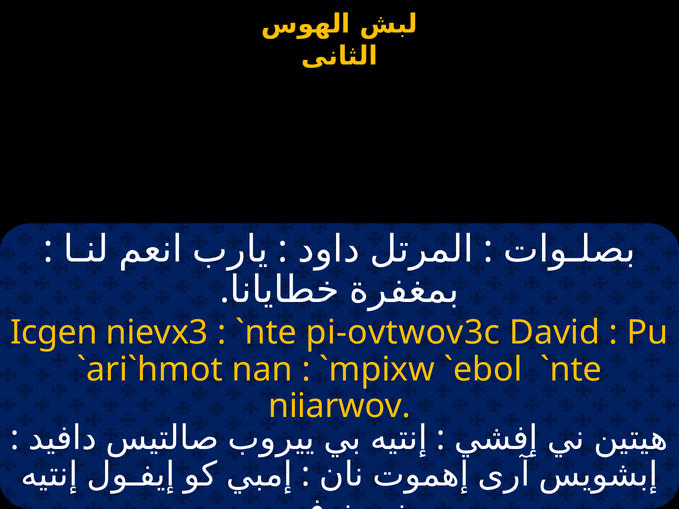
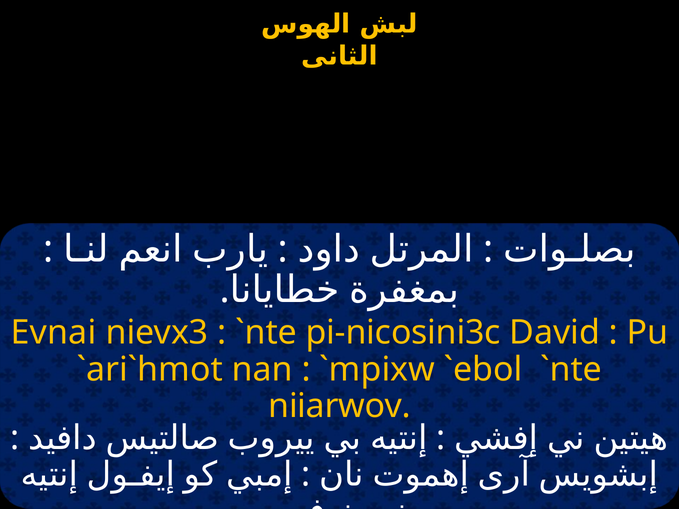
Icgen: Icgen -> Evnai
pi-ovtwov3c: pi-ovtwov3c -> pi-nicosini3c
